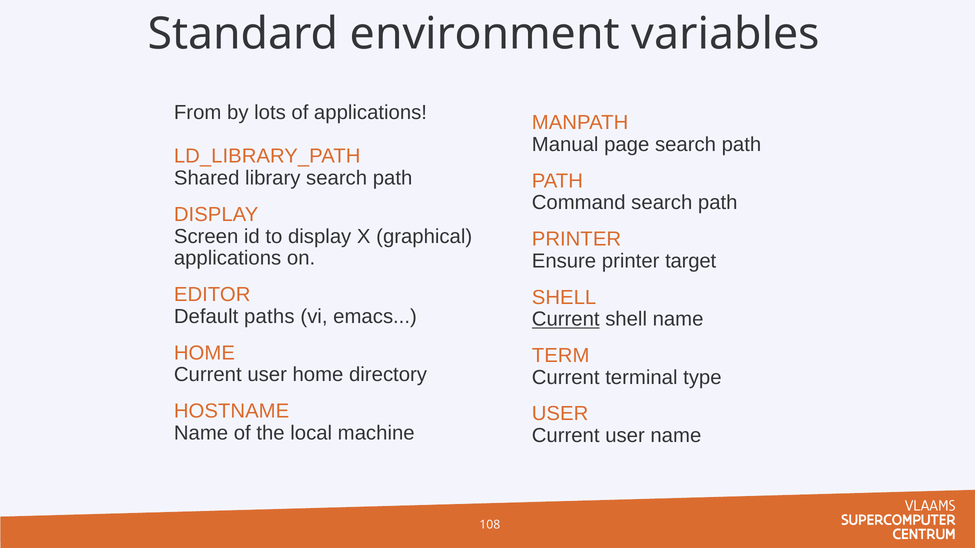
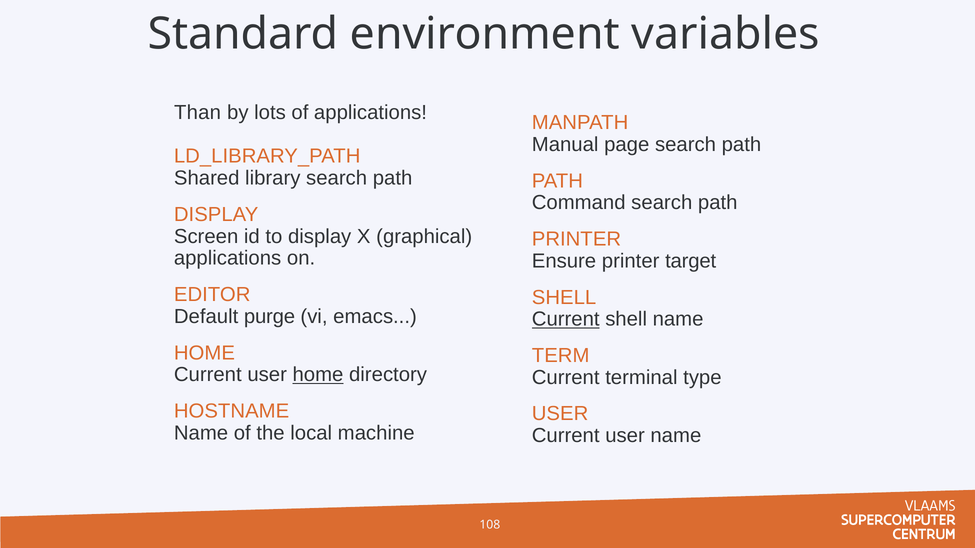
From: From -> Than
paths: paths -> purge
home at (318, 375) underline: none -> present
